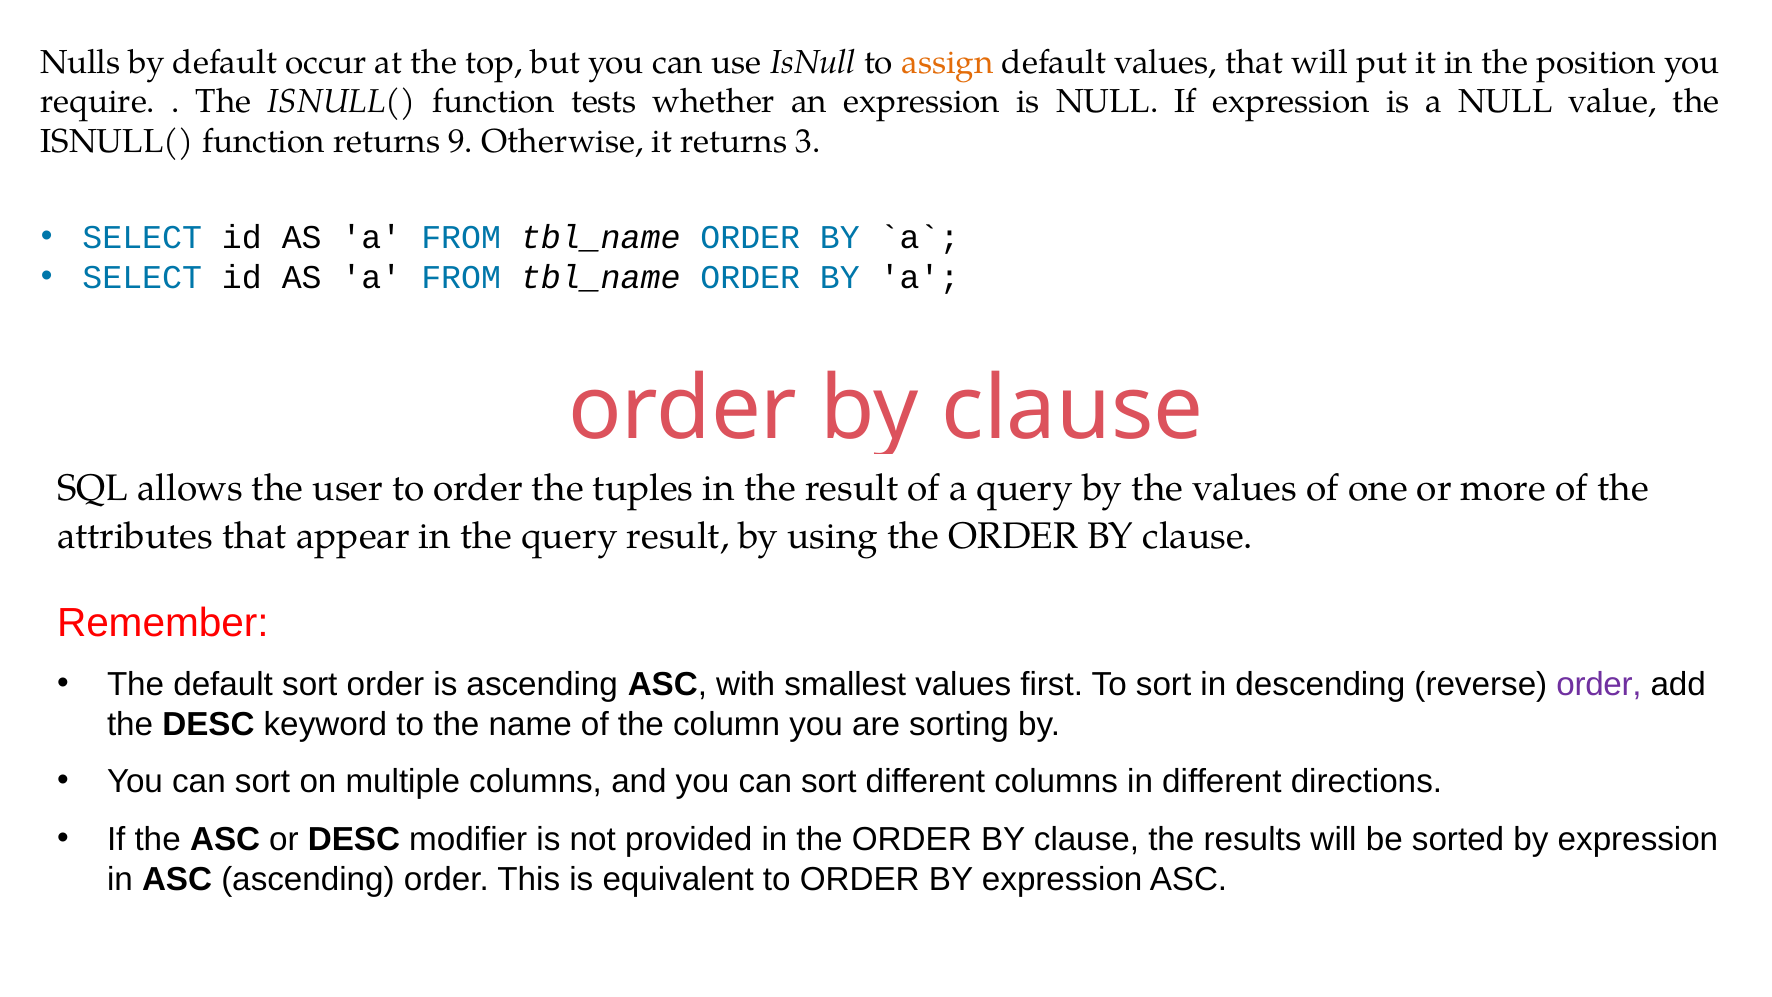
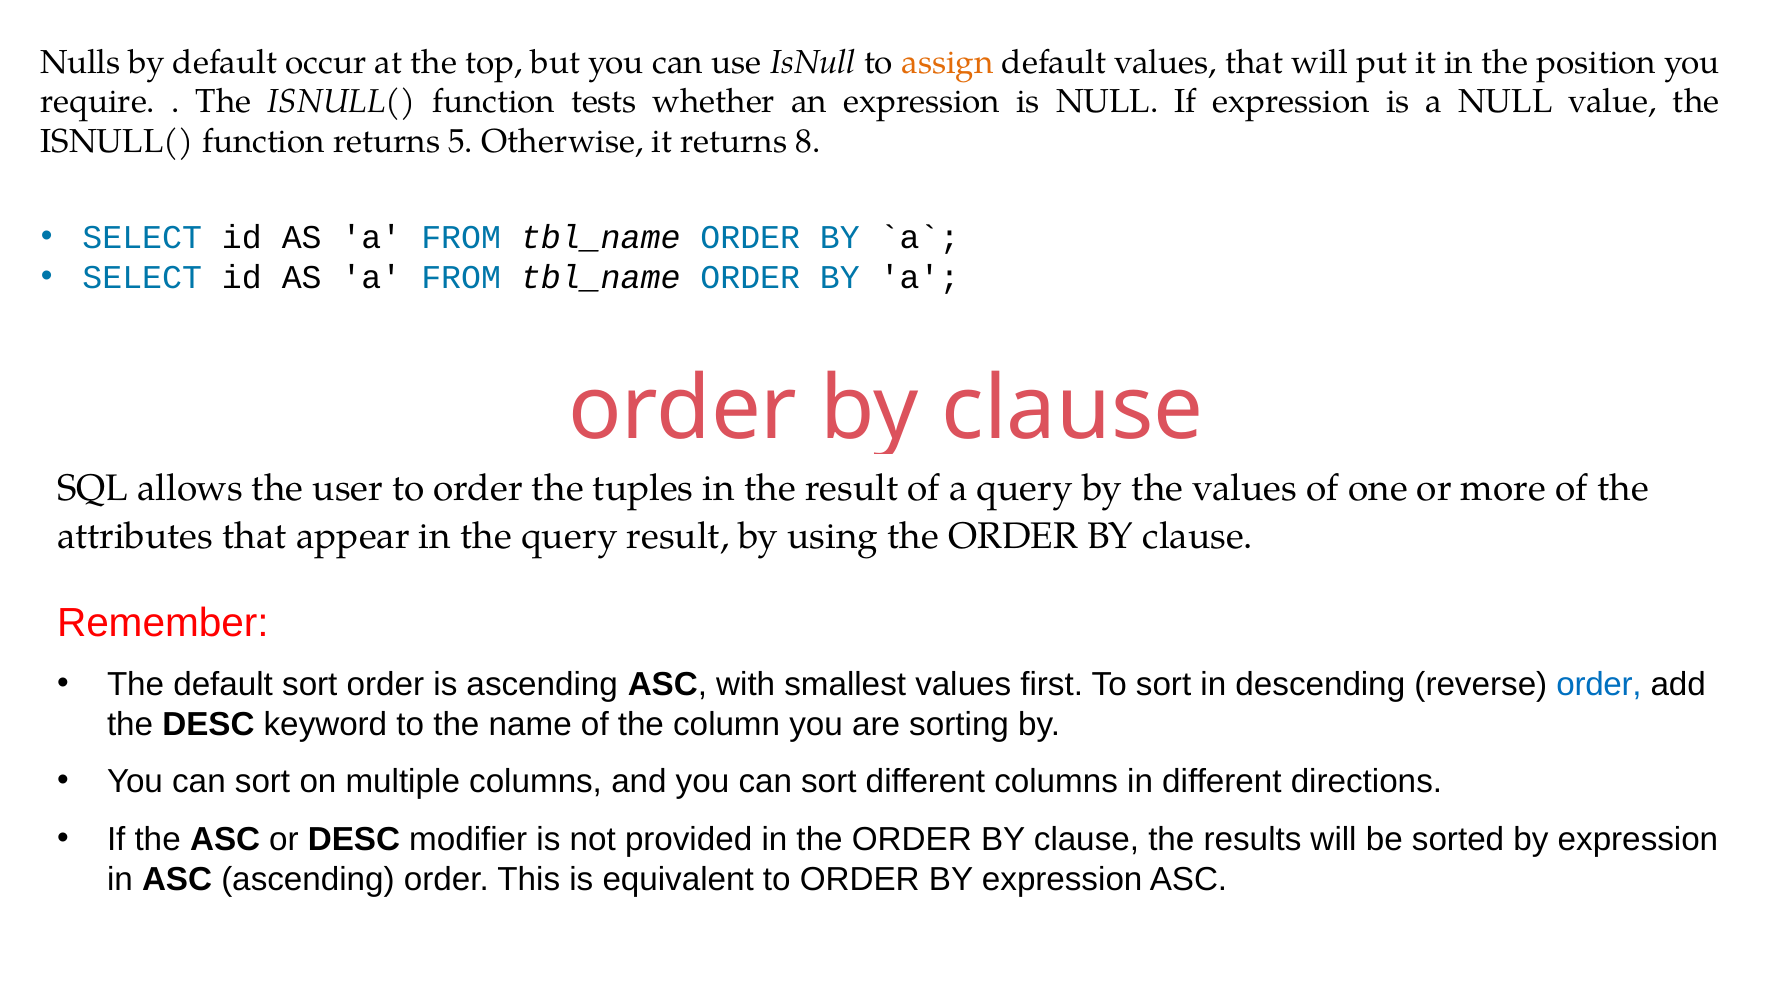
9: 9 -> 5
3: 3 -> 8
order at (1599, 684) colour: purple -> blue
